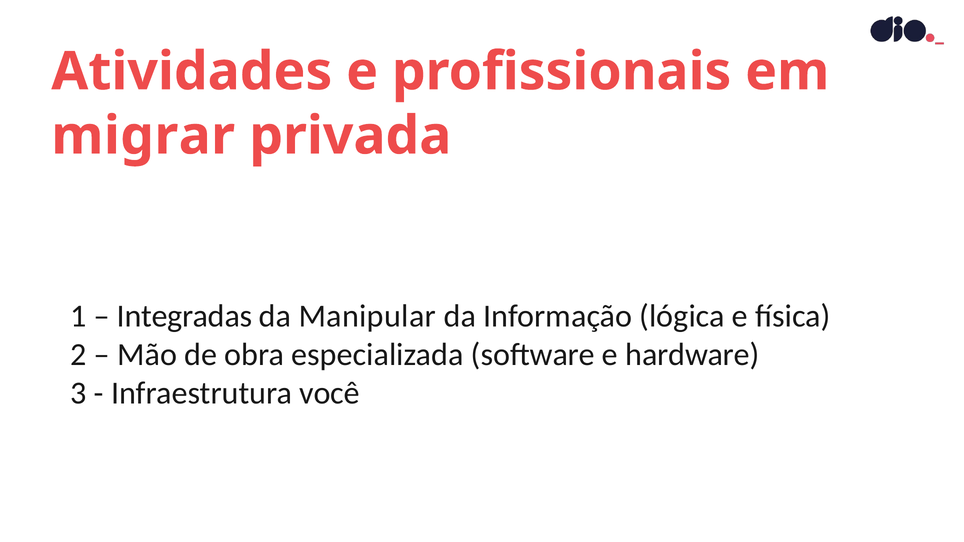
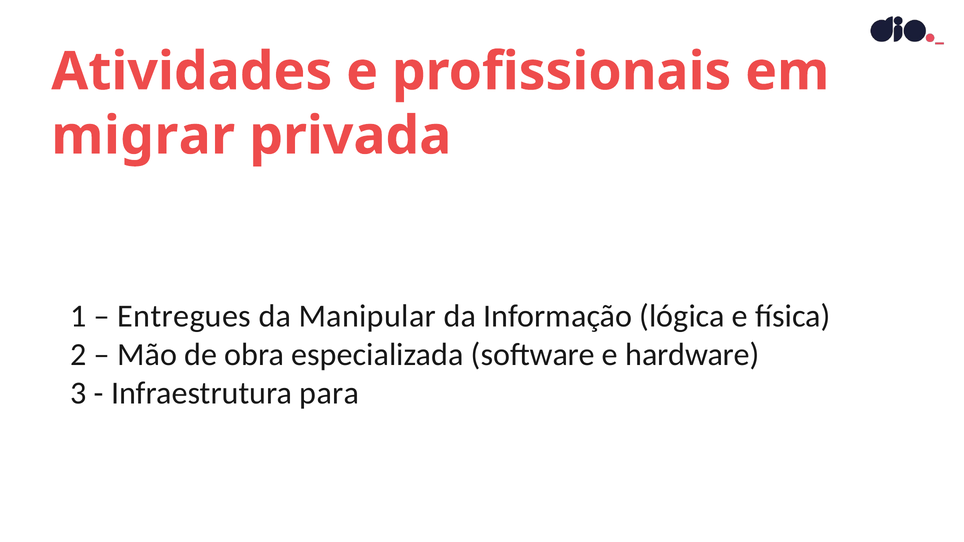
Integradas: Integradas -> Entregues
você: você -> para
